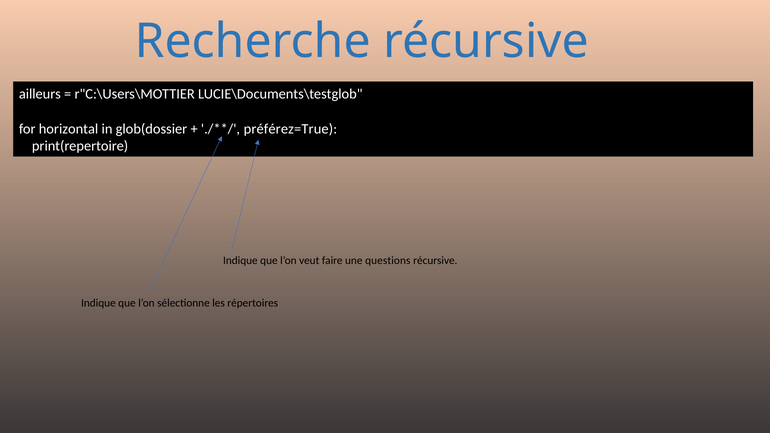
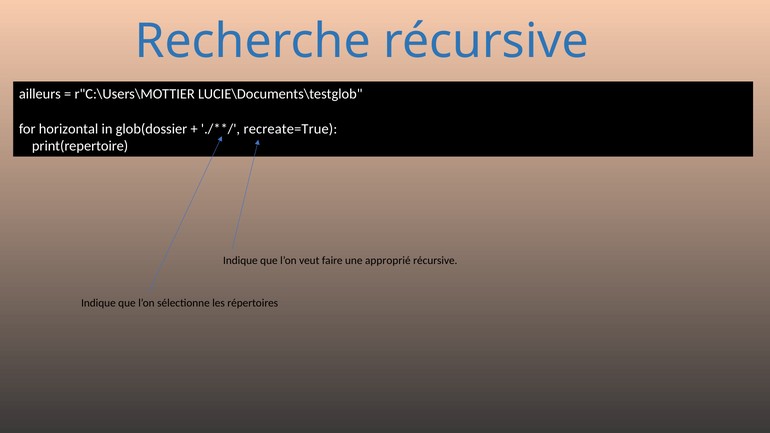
préférez=True: préférez=True -> recreate=True
questions: questions -> approprié
